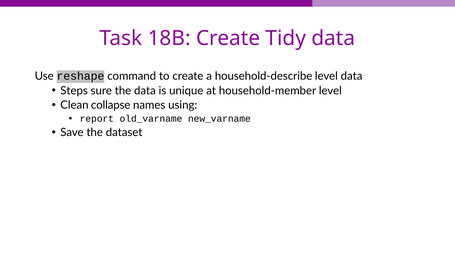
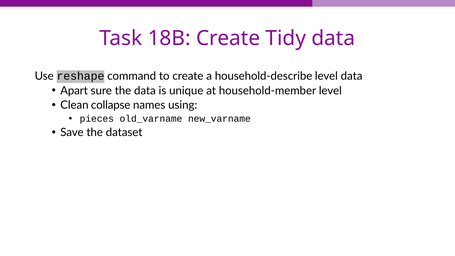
Steps: Steps -> Apart
report: report -> pieces
